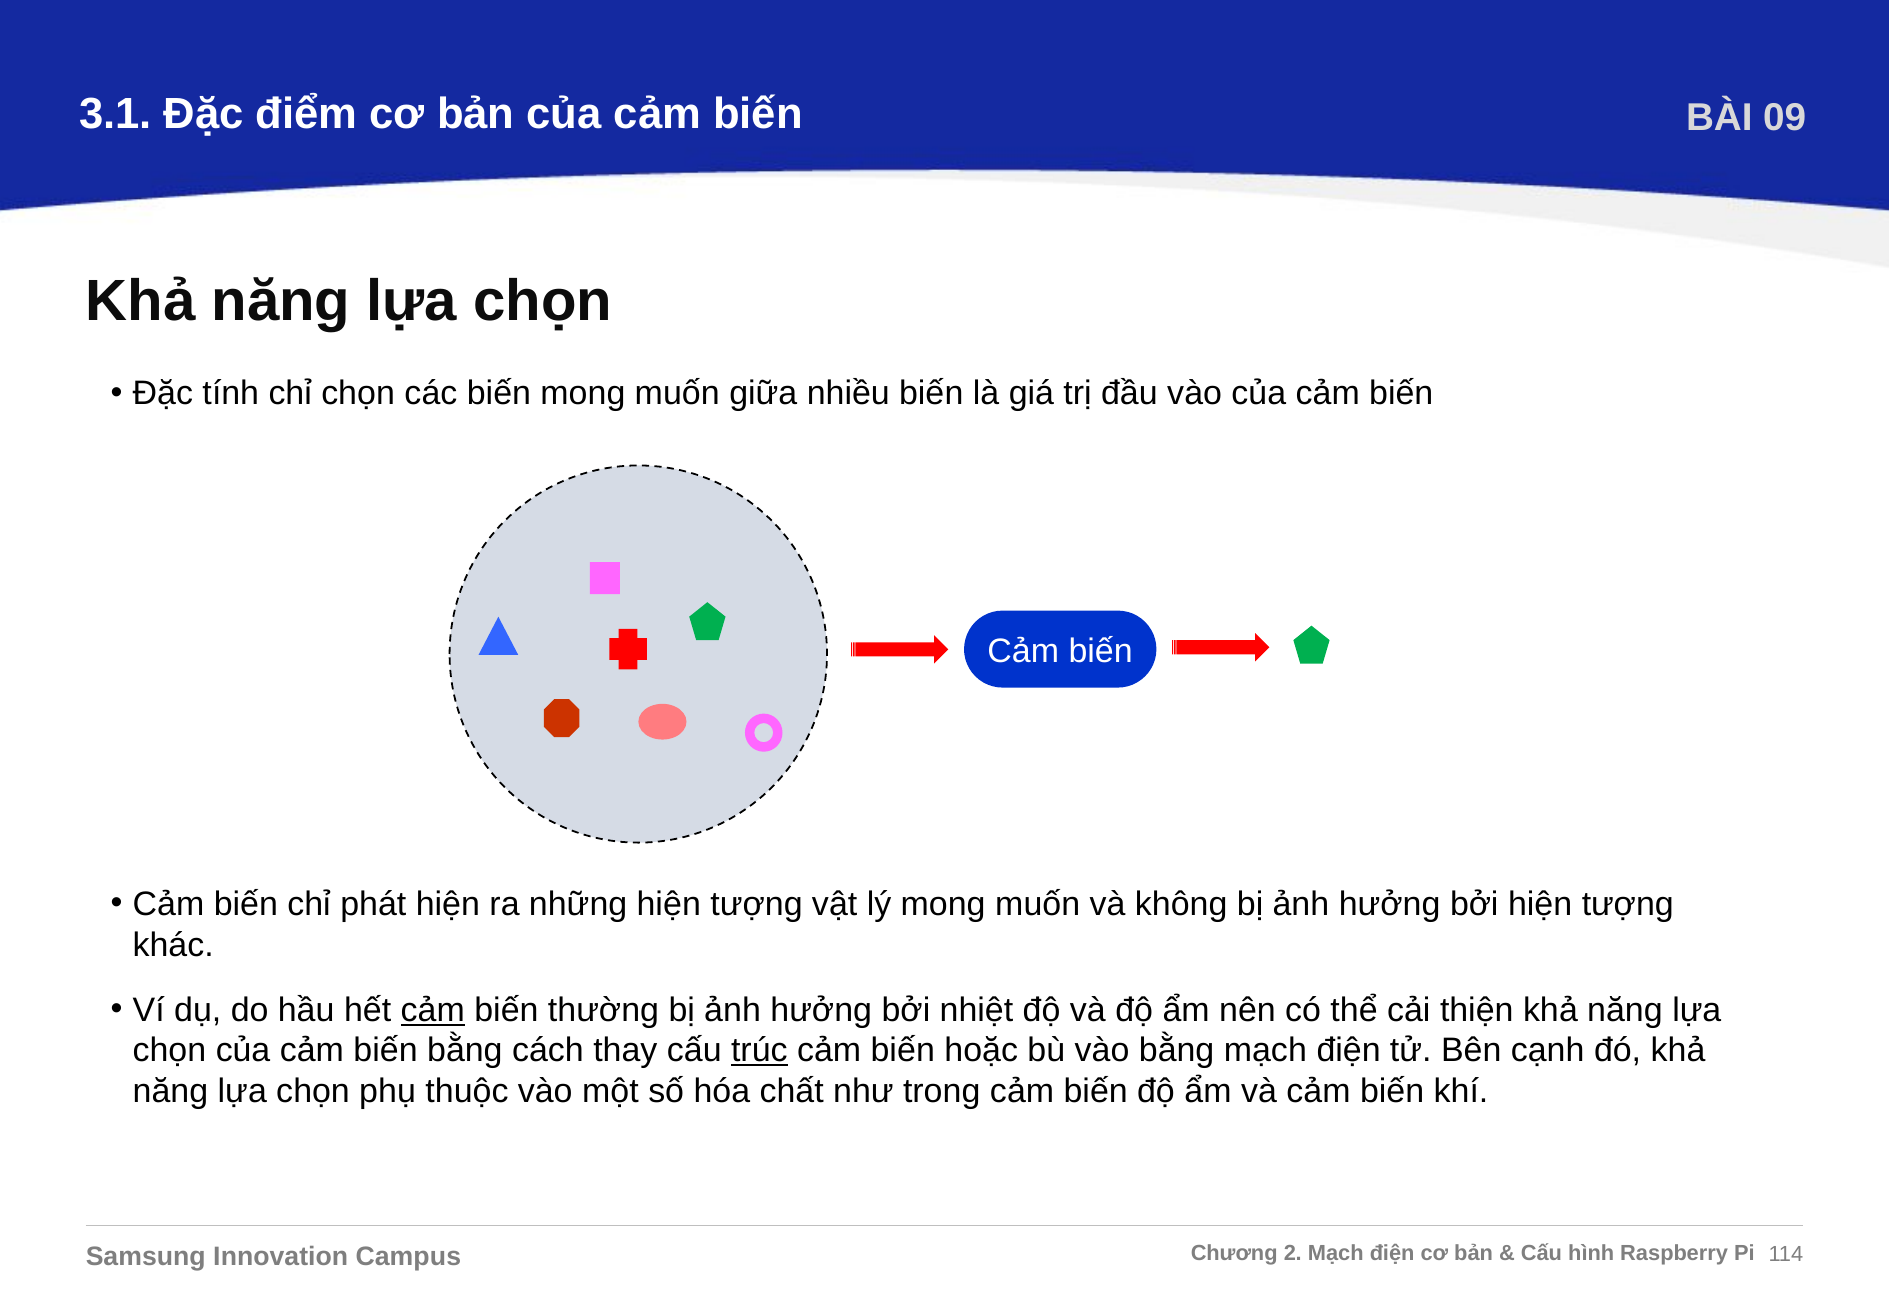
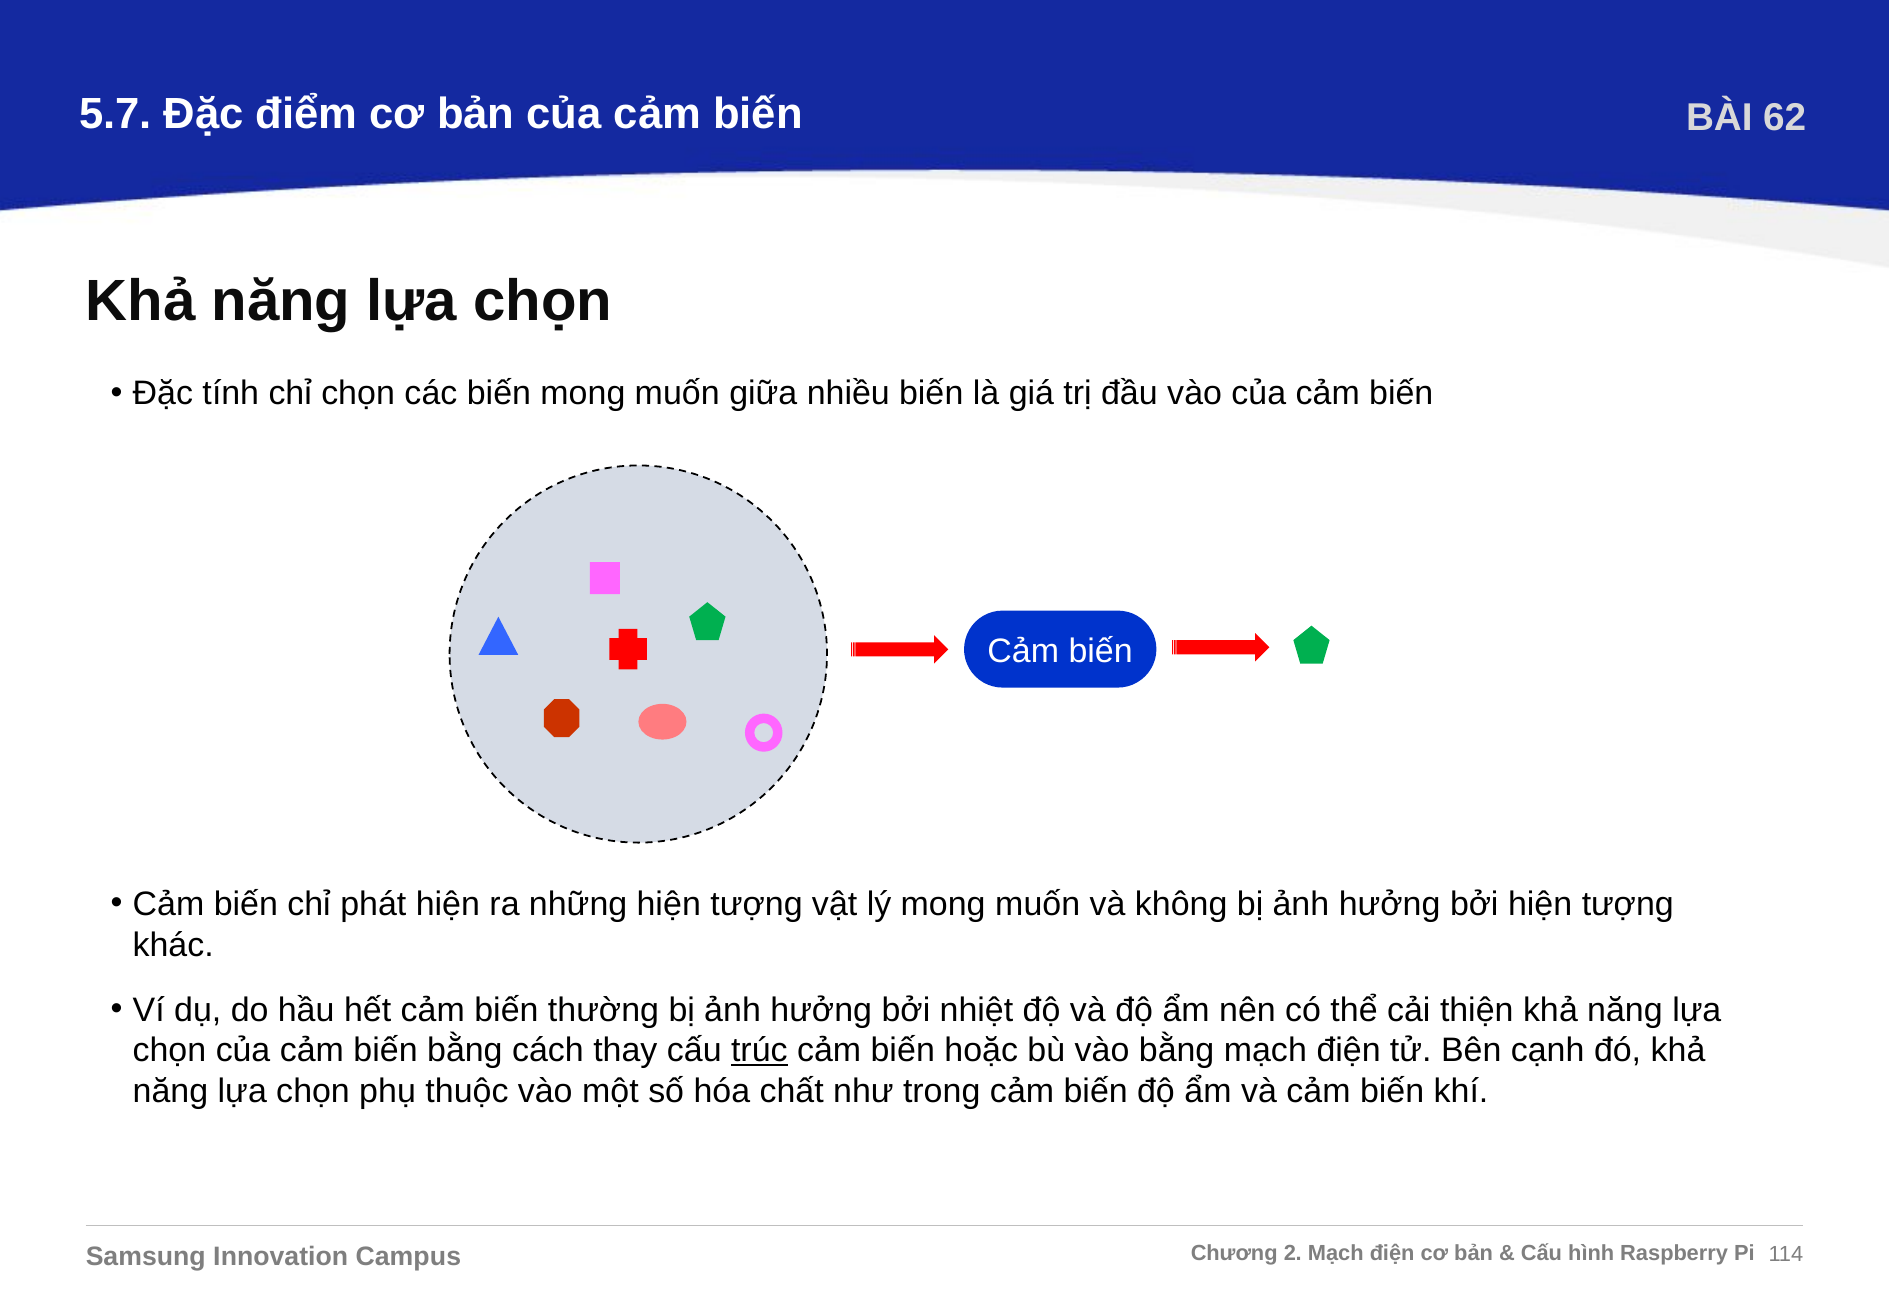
3.1: 3.1 -> 5.7
09: 09 -> 62
cảm at (433, 1010) underline: present -> none
